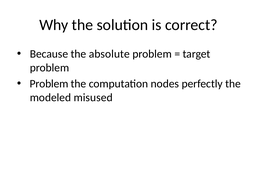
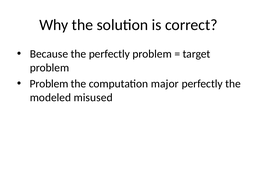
the absolute: absolute -> perfectly
nodes: nodes -> major
